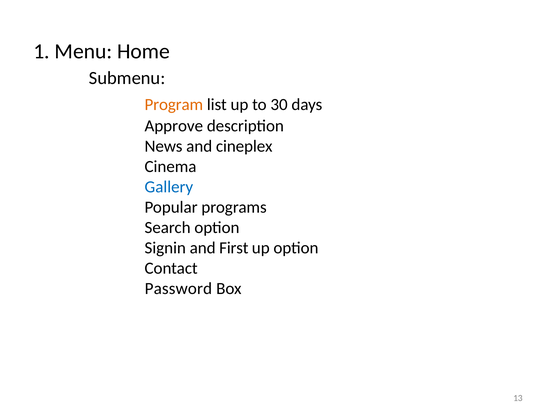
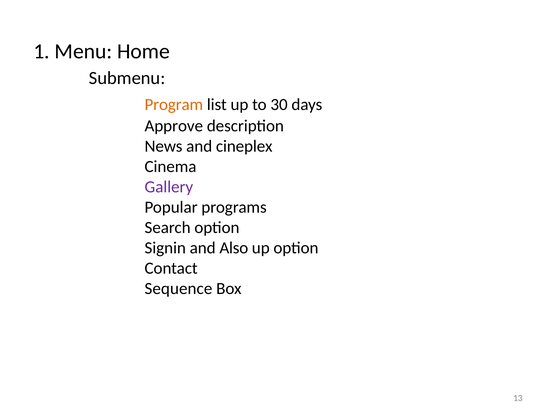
Gallery colour: blue -> purple
First: First -> Also
Password: Password -> Sequence
